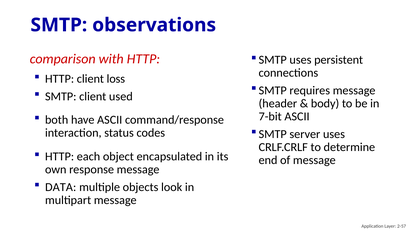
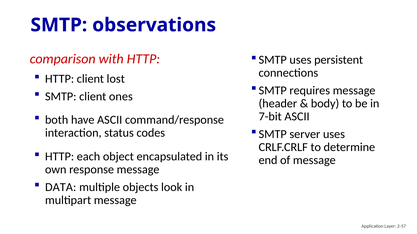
loss: loss -> lost
used: used -> ones
